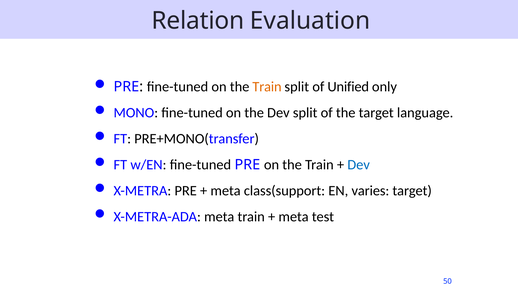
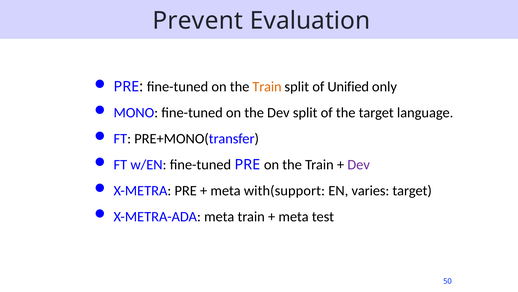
Relation: Relation -> Prevent
Dev at (359, 164) colour: blue -> purple
class(support: class(support -> with(support
